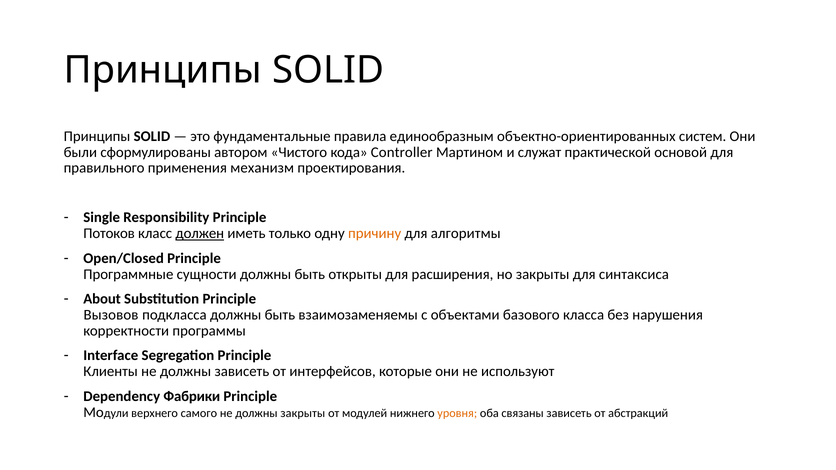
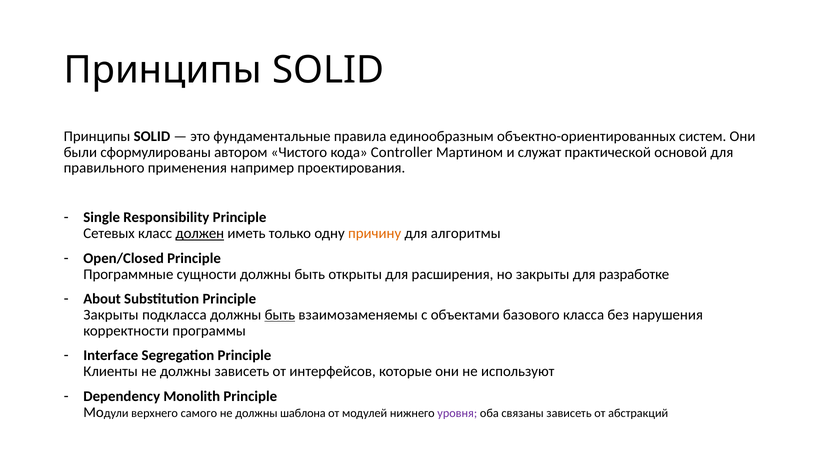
механизм: механизм -> например
Потоков: Потоков -> Сетевых
синтаксиса: синтаксиса -> разработке
Вызовов at (111, 315): Вызовов -> Закрыты
быть at (280, 315) underline: none -> present
Фабрики: Фабрики -> Monolith
должны закрыты: закрыты -> шаблона
уровня colour: orange -> purple
